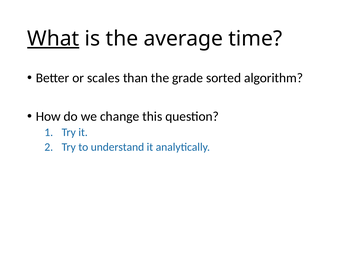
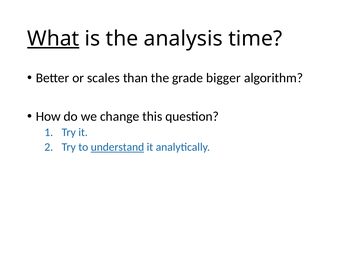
average: average -> analysis
sorted: sorted -> bigger
understand underline: none -> present
